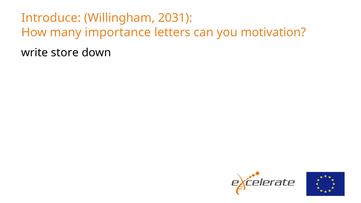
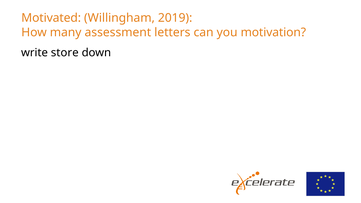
Introduce: Introduce -> Motivated
2031: 2031 -> 2019
importance: importance -> assessment
